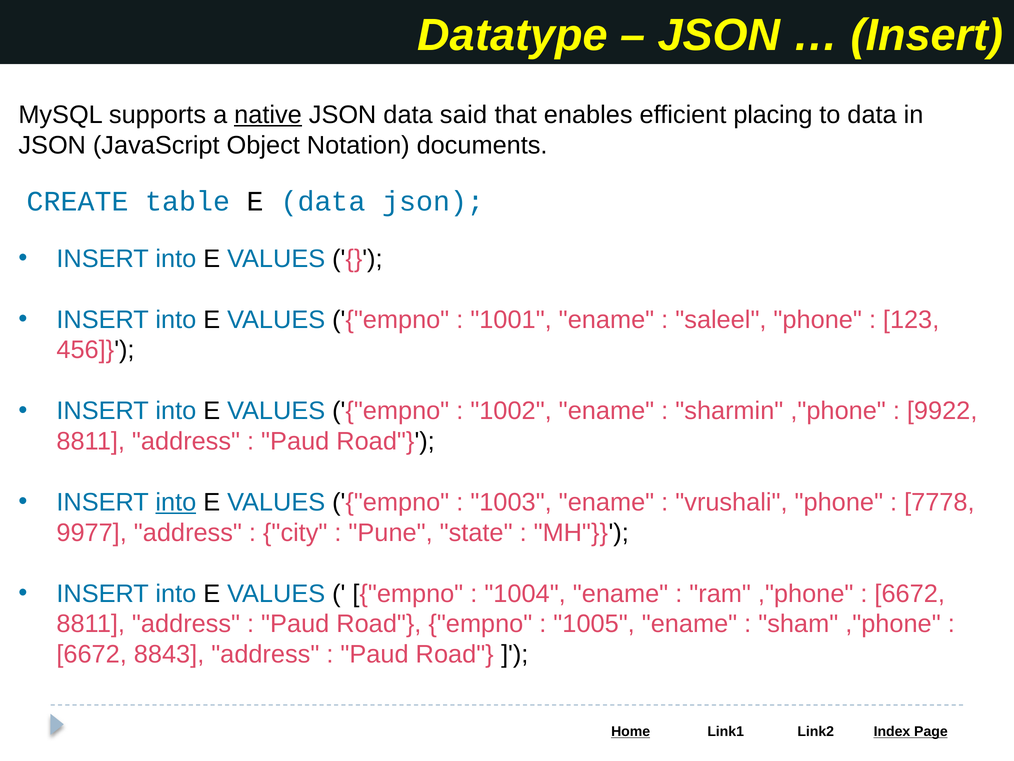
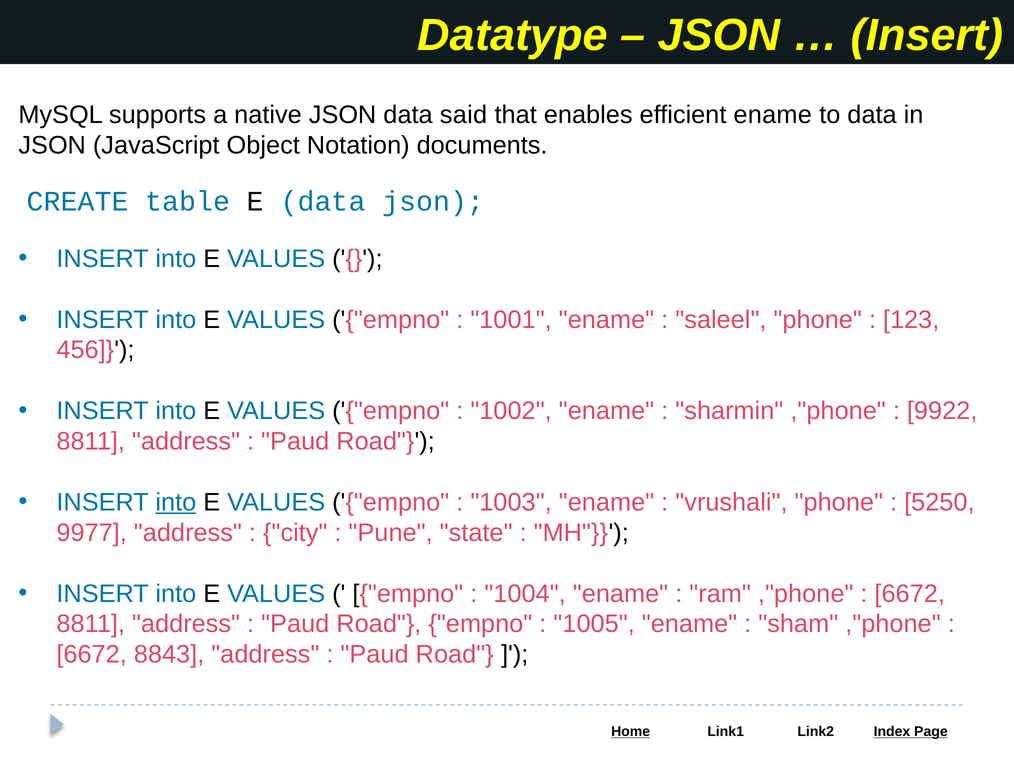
native underline: present -> none
efficient placing: placing -> ename
7778: 7778 -> 5250
